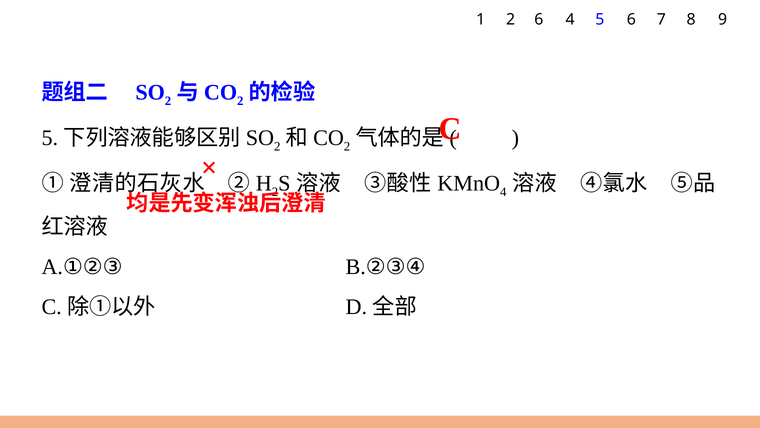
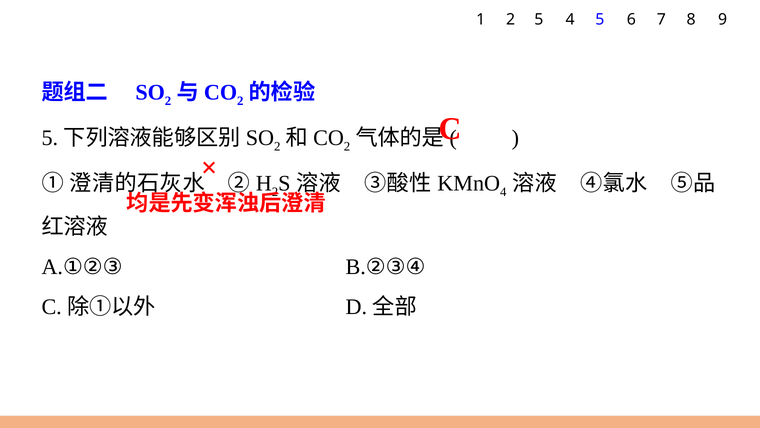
2 6: 6 -> 5
